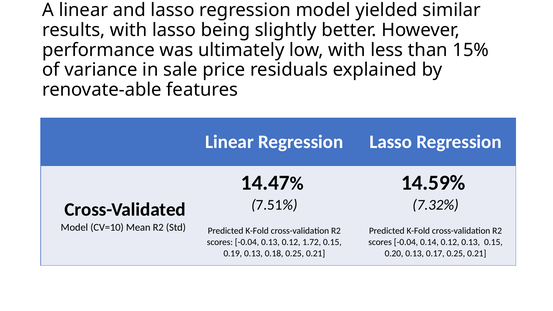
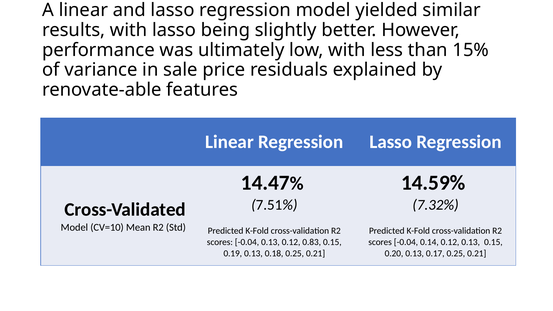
1.72: 1.72 -> 0.83
